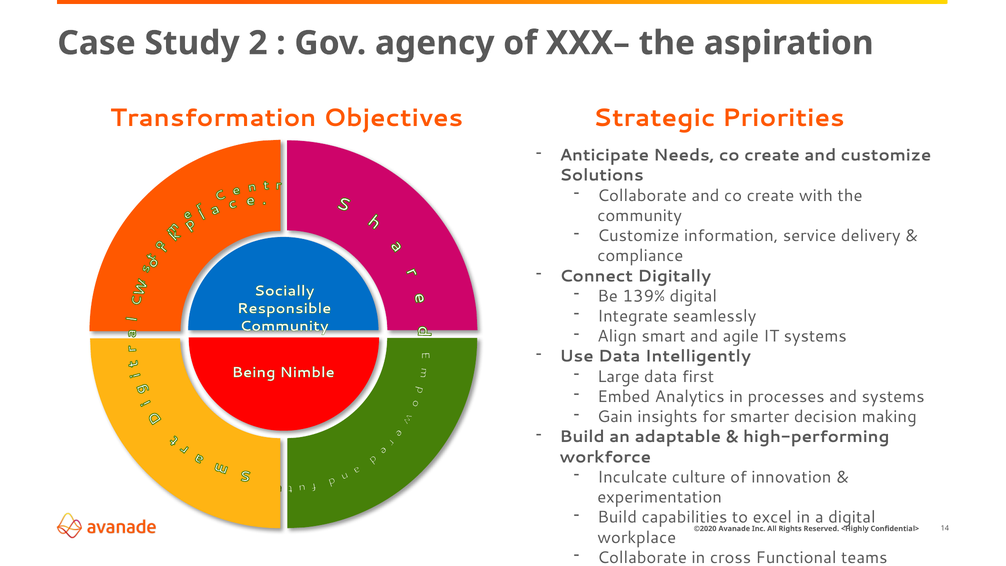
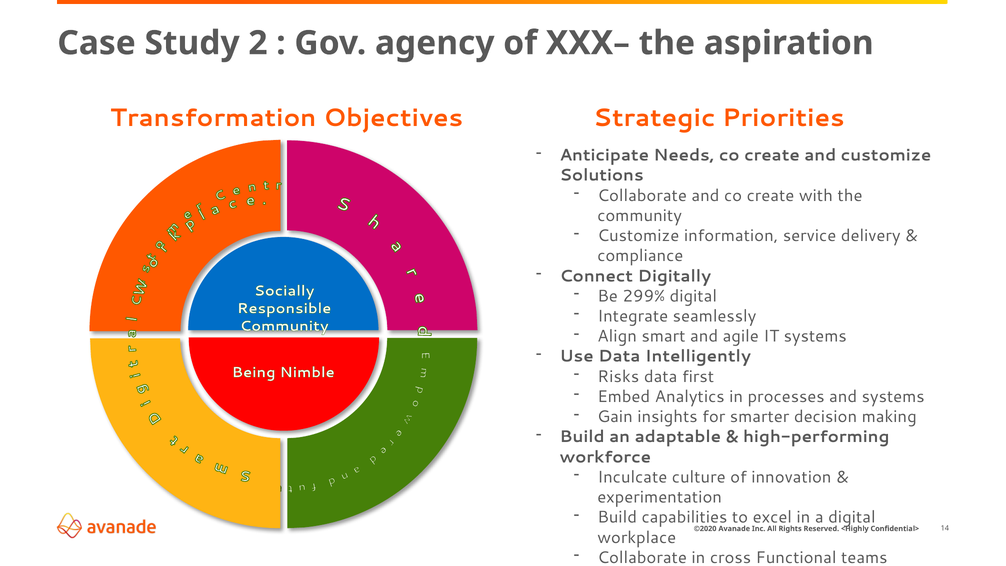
139%: 139% -> 299%
Large: Large -> Risks
